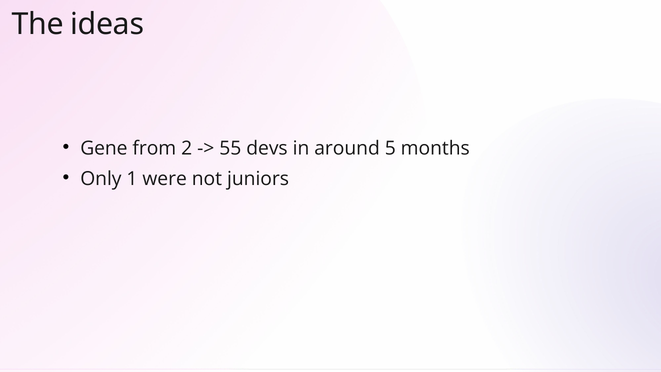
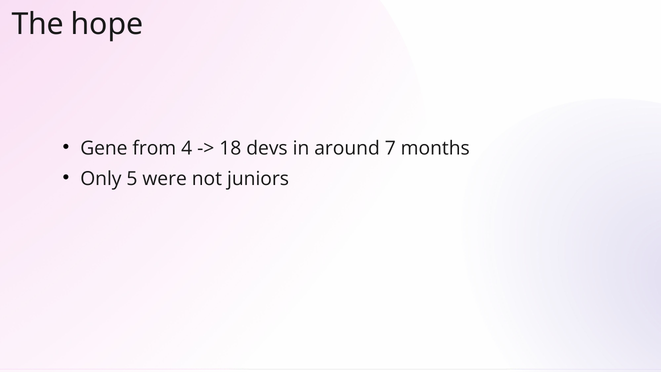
ideas: ideas -> hope
2: 2 -> 4
55: 55 -> 18
5: 5 -> 7
1: 1 -> 5
